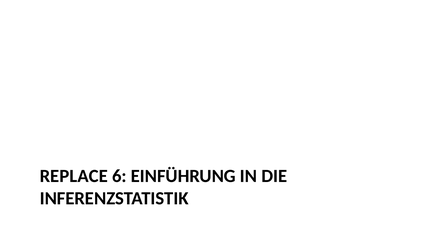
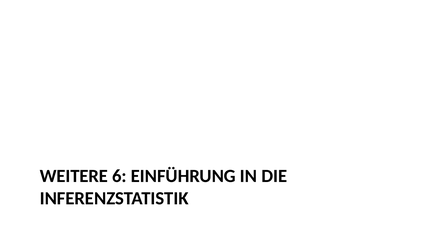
REPLACE: REPLACE -> WEITERE
